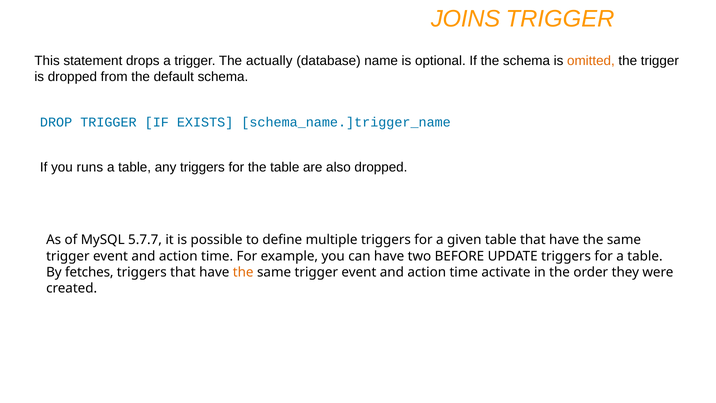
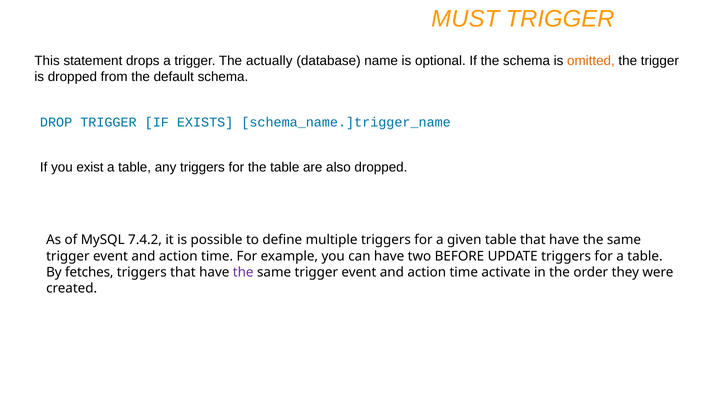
JOINS: JOINS -> MUST
runs: runs -> exist
5.7.7: 5.7.7 -> 7.4.2
the at (243, 272) colour: orange -> purple
